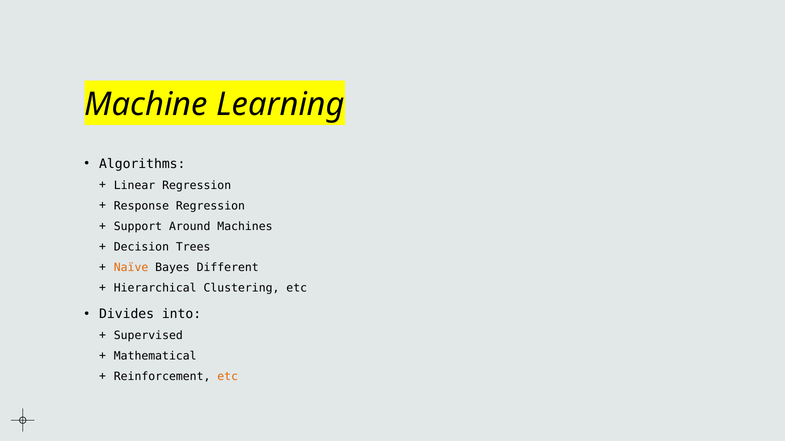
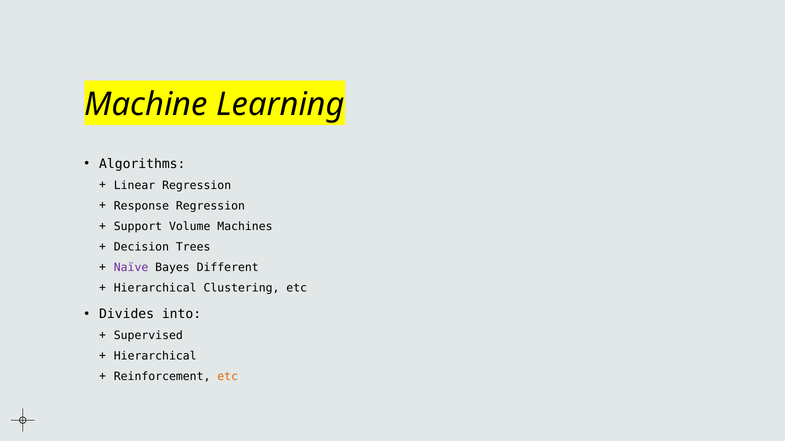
Around: Around -> Volume
Naïve colour: orange -> purple
Mathematical at (155, 356): Mathematical -> Hierarchical
